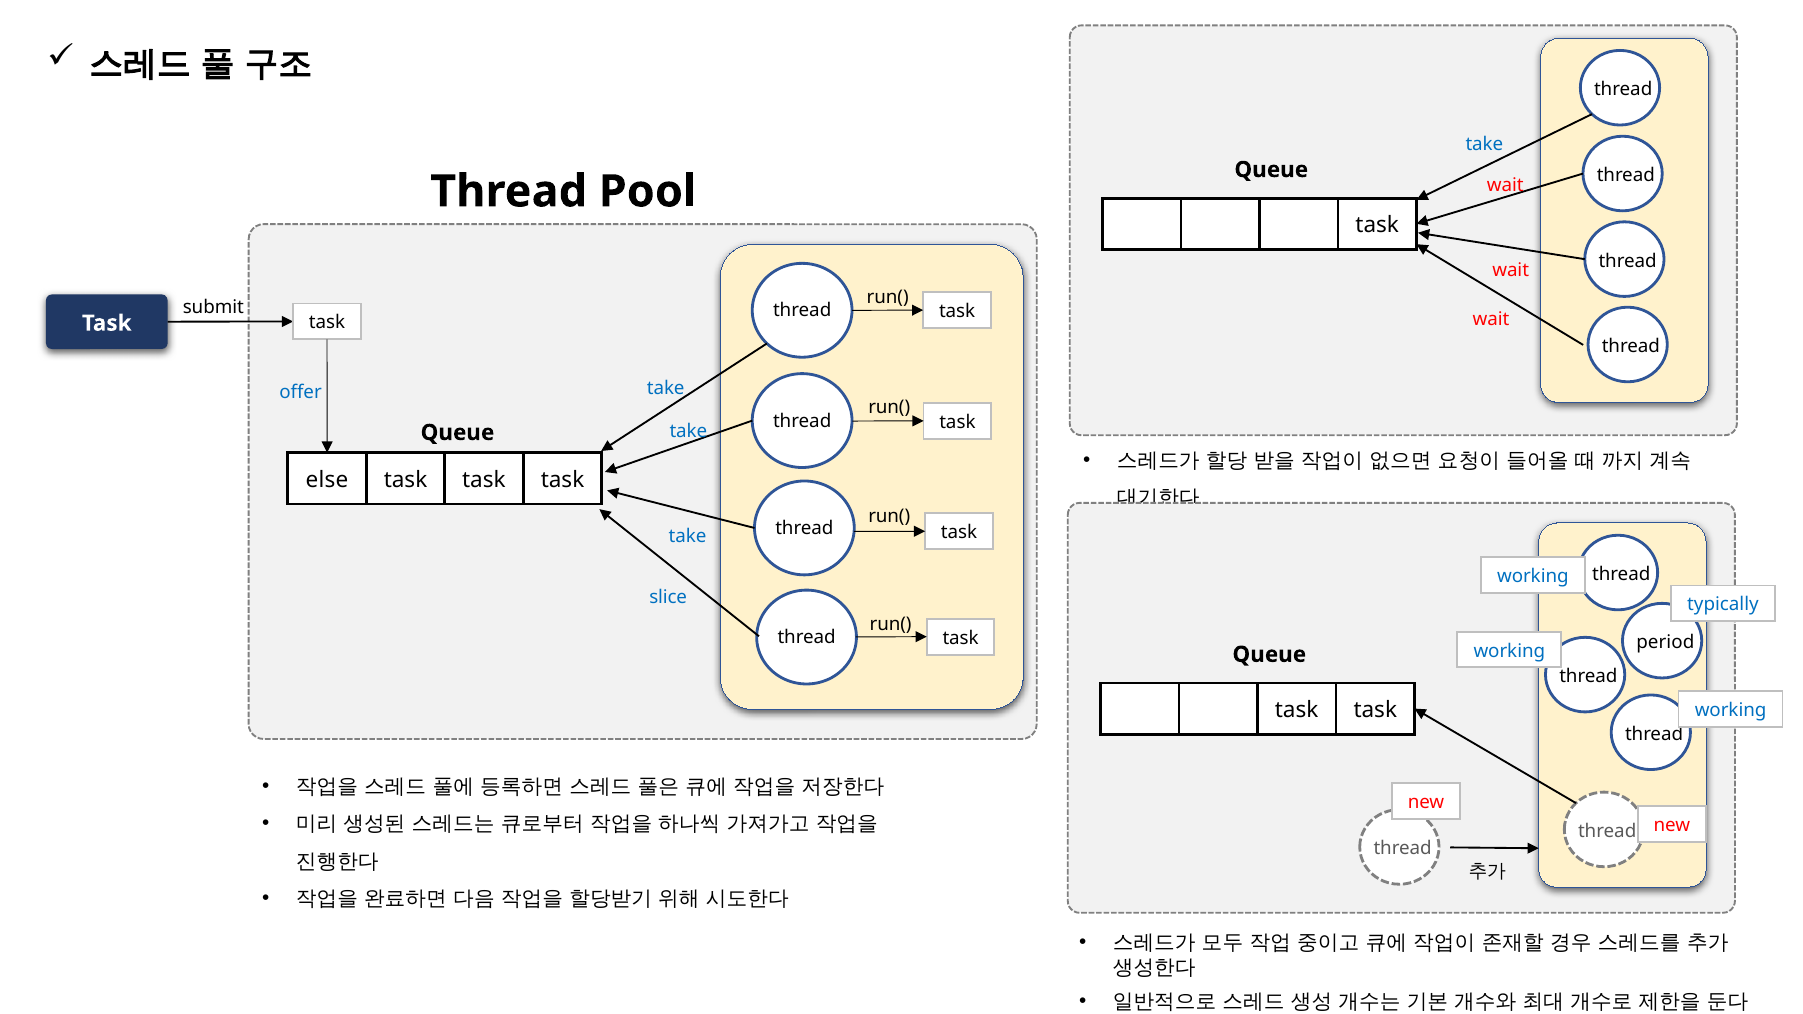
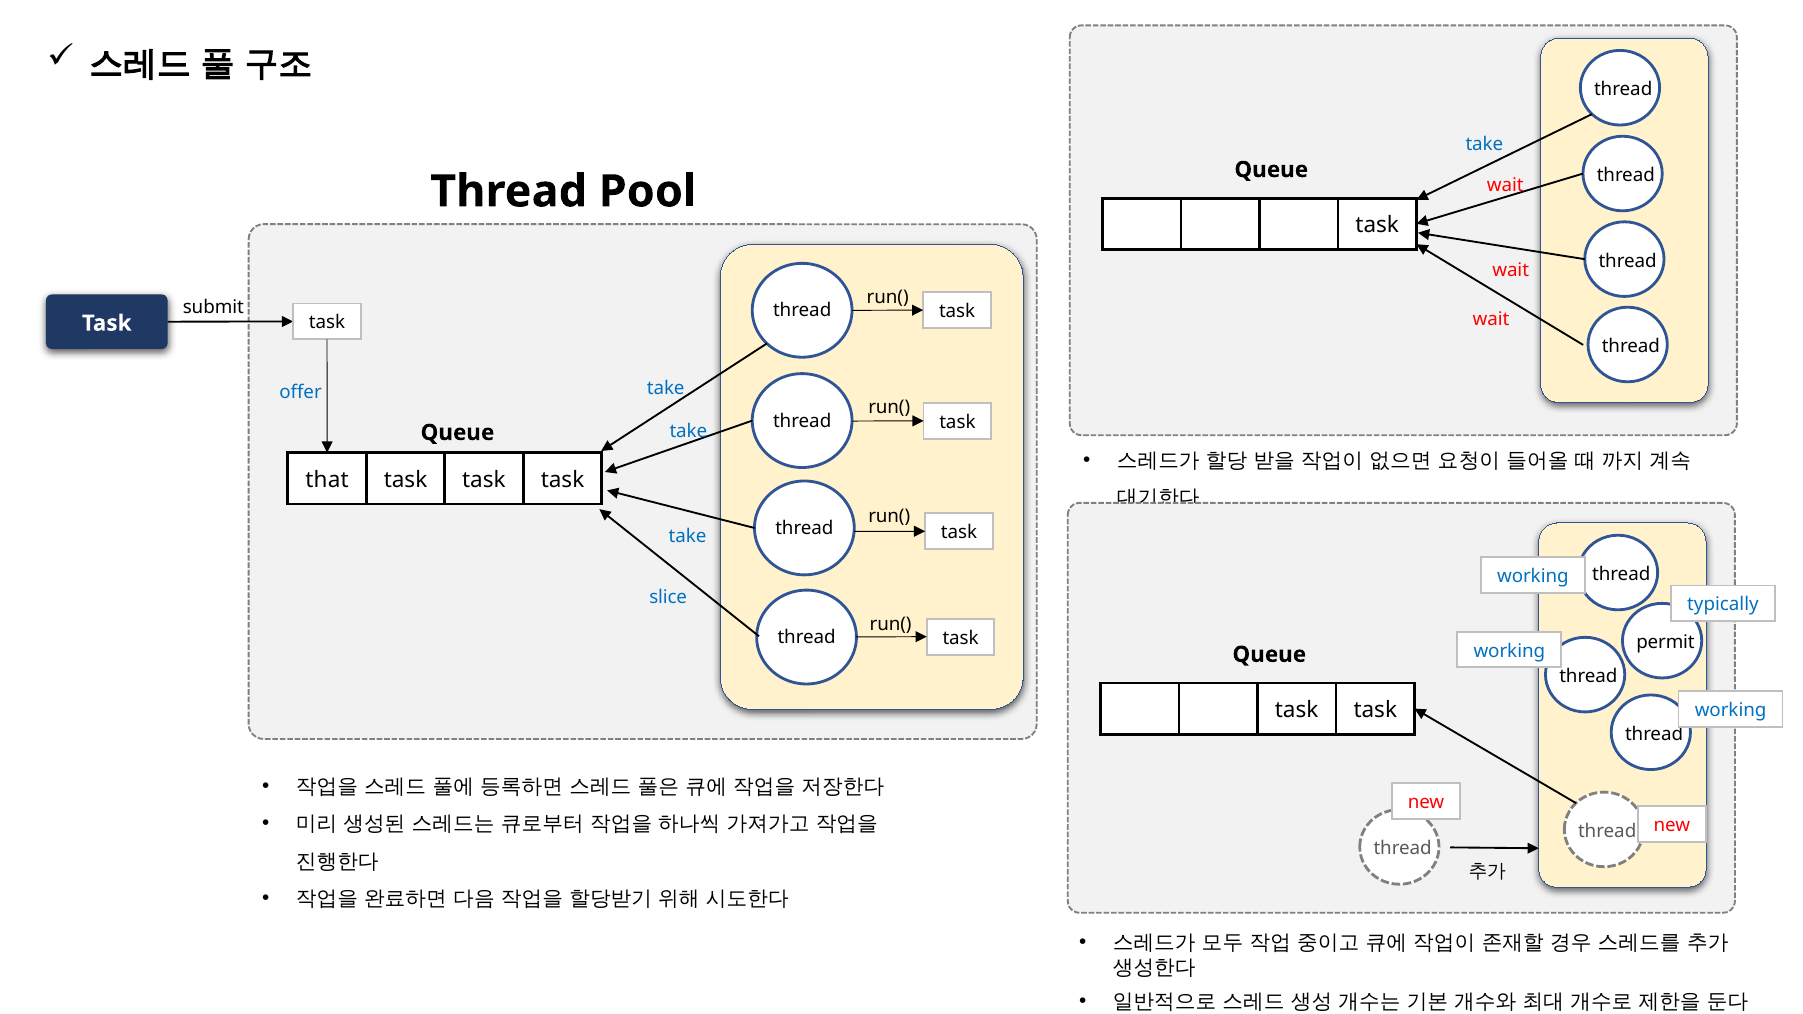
else: else -> that
period: period -> permit
